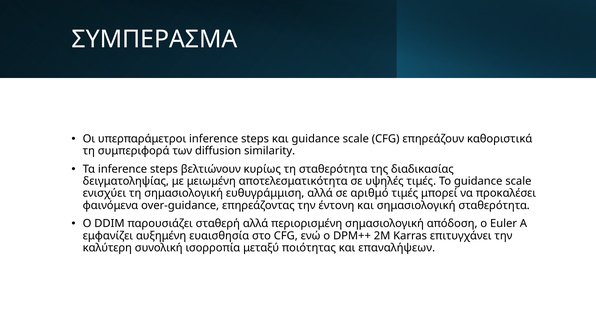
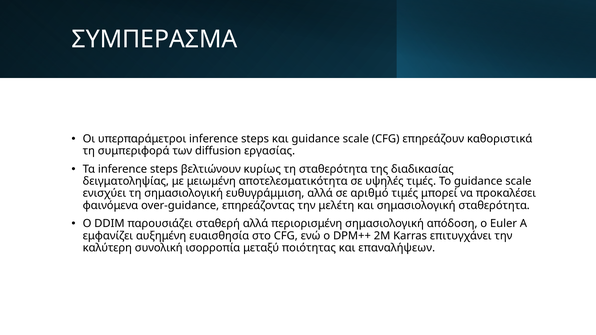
similarity: similarity -> εργασίας
έντονη: έντονη -> μελέτη
